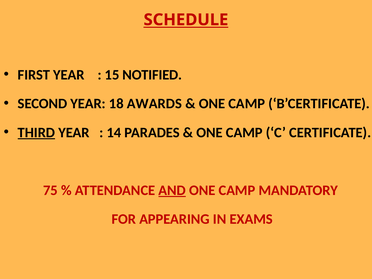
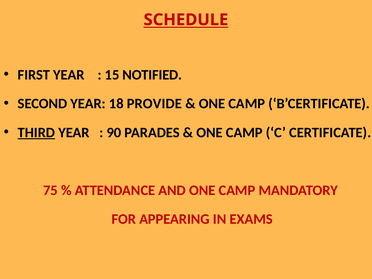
AWARDS: AWARDS -> PROVIDE
14: 14 -> 90
AND underline: present -> none
